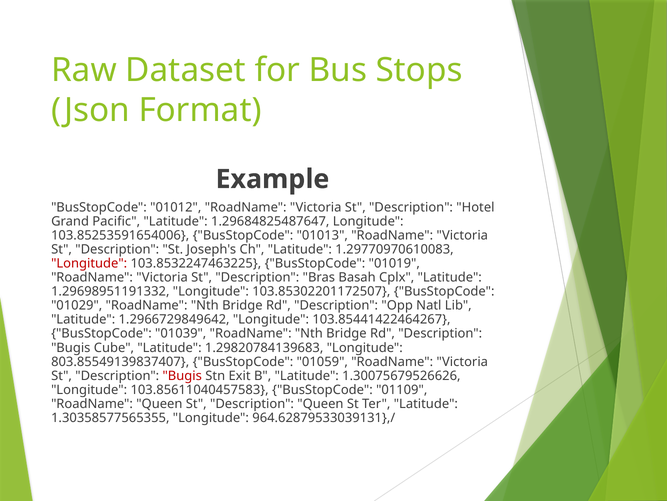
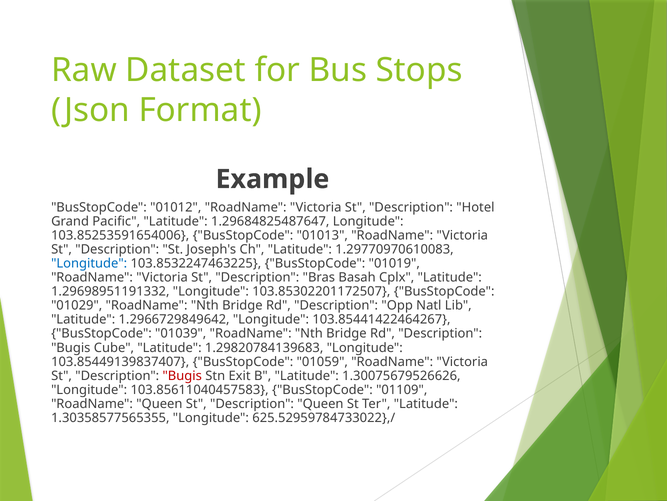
Longitude at (89, 263) colour: red -> blue
803.85549139837407: 803.85549139837407 -> 103.85449139837407
964.62879533039131},/: 964.62879533039131},/ -> 625.52959784733022},/
